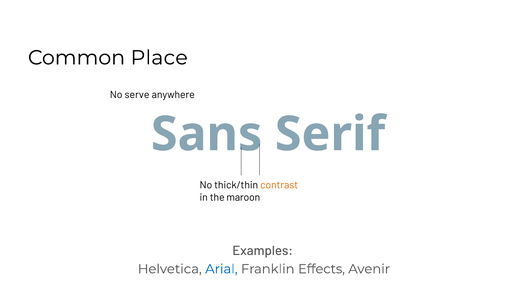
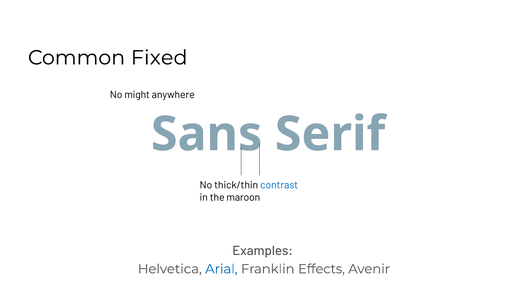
Place: Place -> Fixed
serve: serve -> might
contrast colour: orange -> blue
